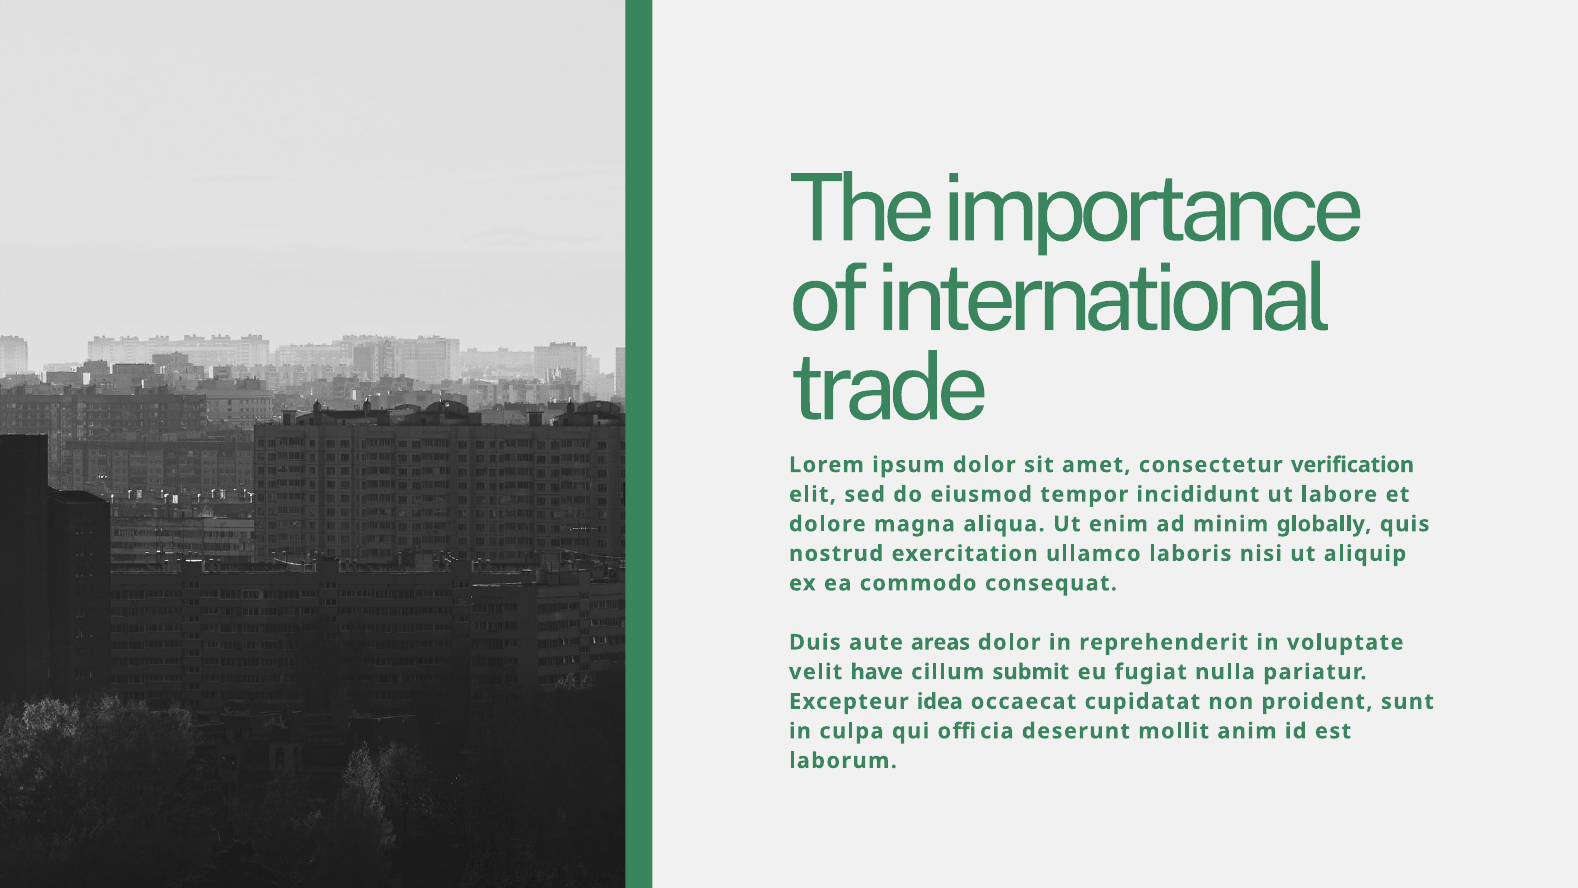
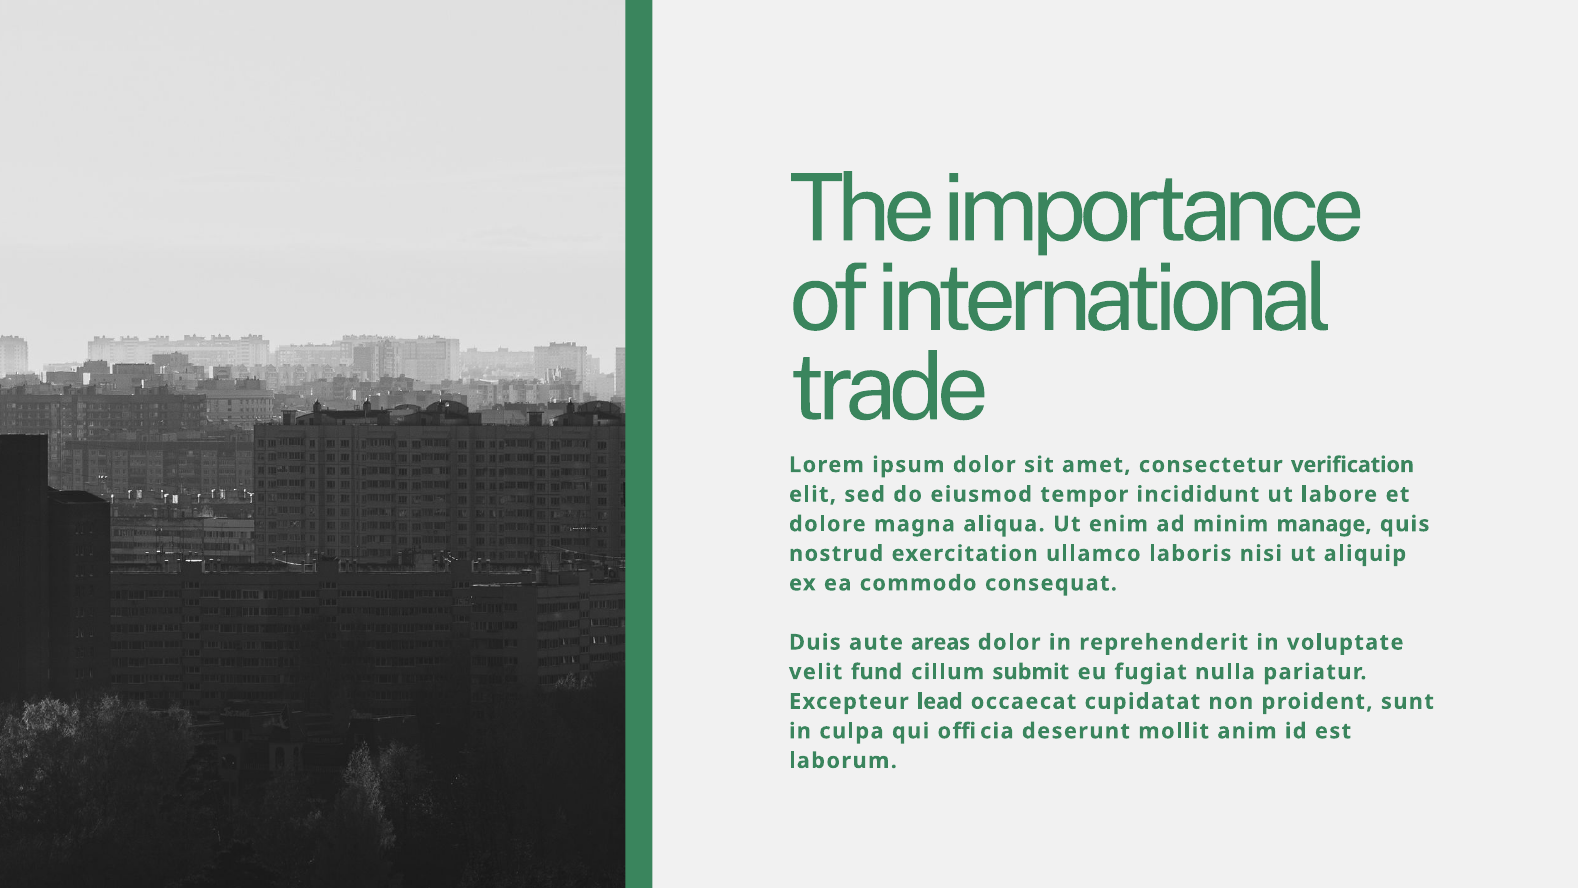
globally: globally -> manage
have: have -> fund
idea: idea -> lead
